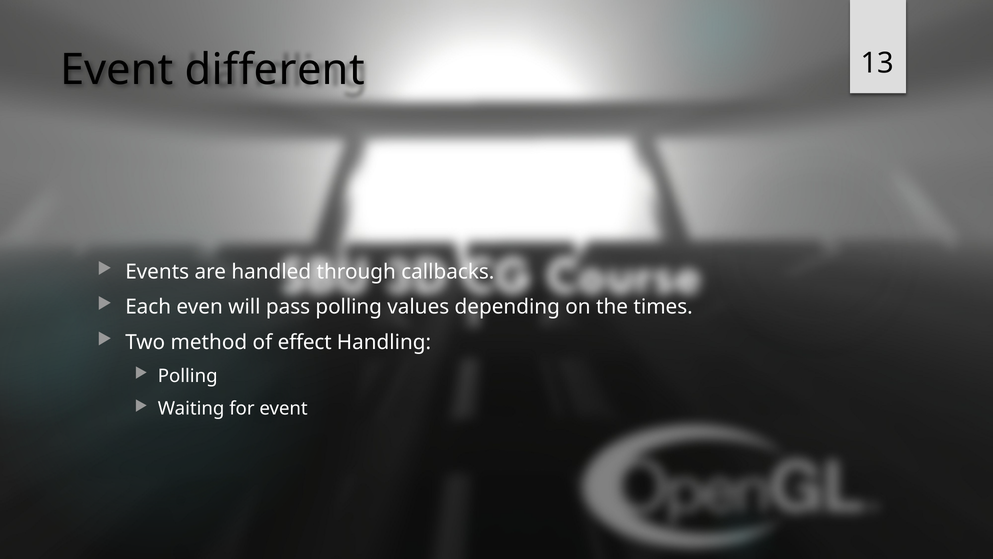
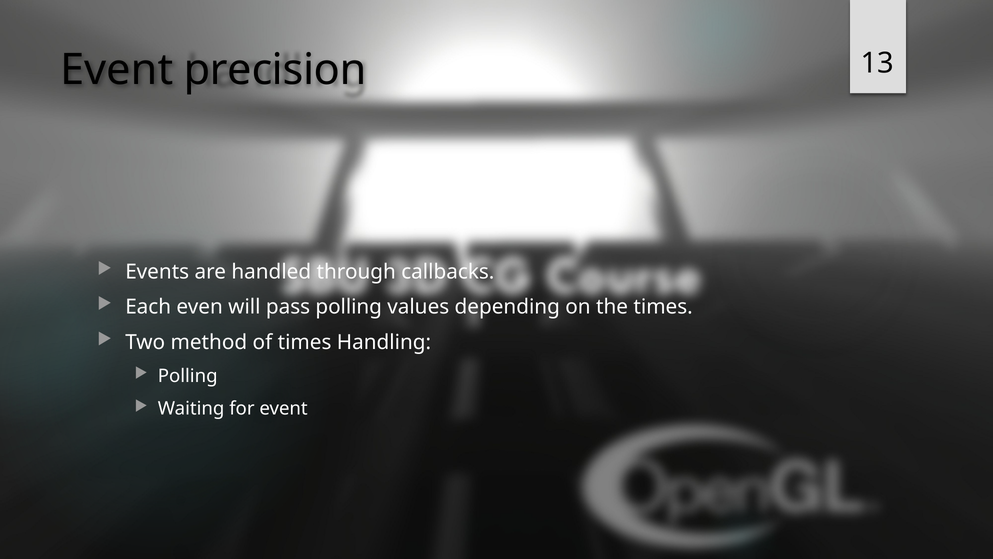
different: different -> precision
of effect: effect -> times
